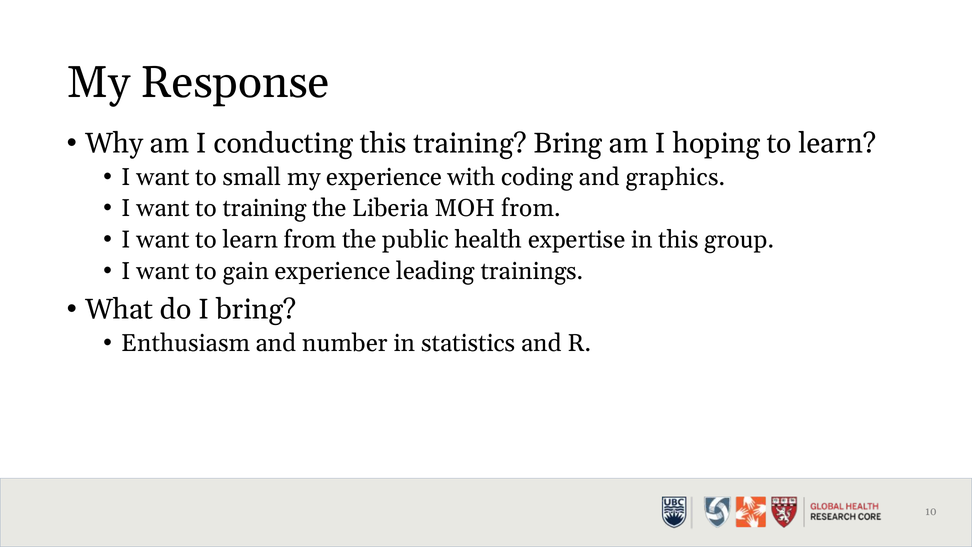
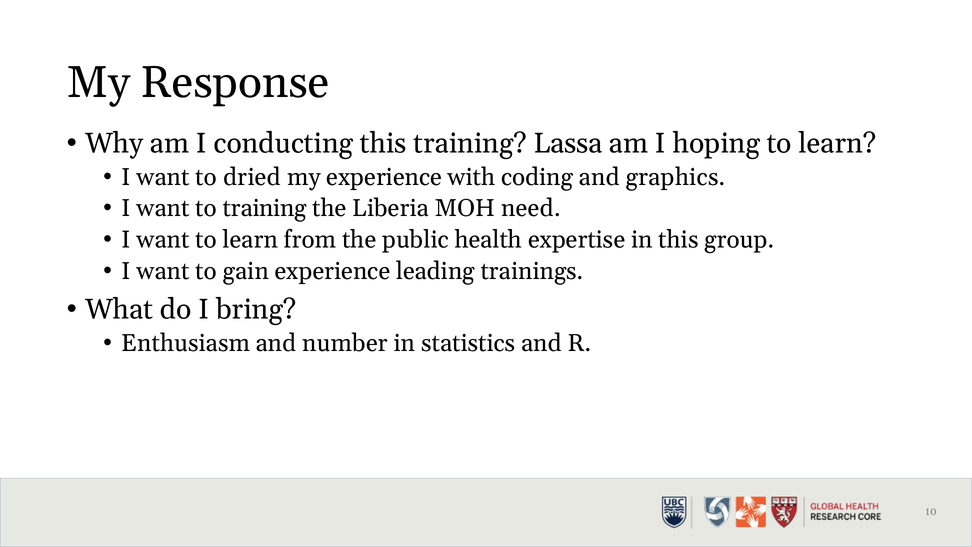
training Bring: Bring -> Lassa
small: small -> dried
MOH from: from -> need
